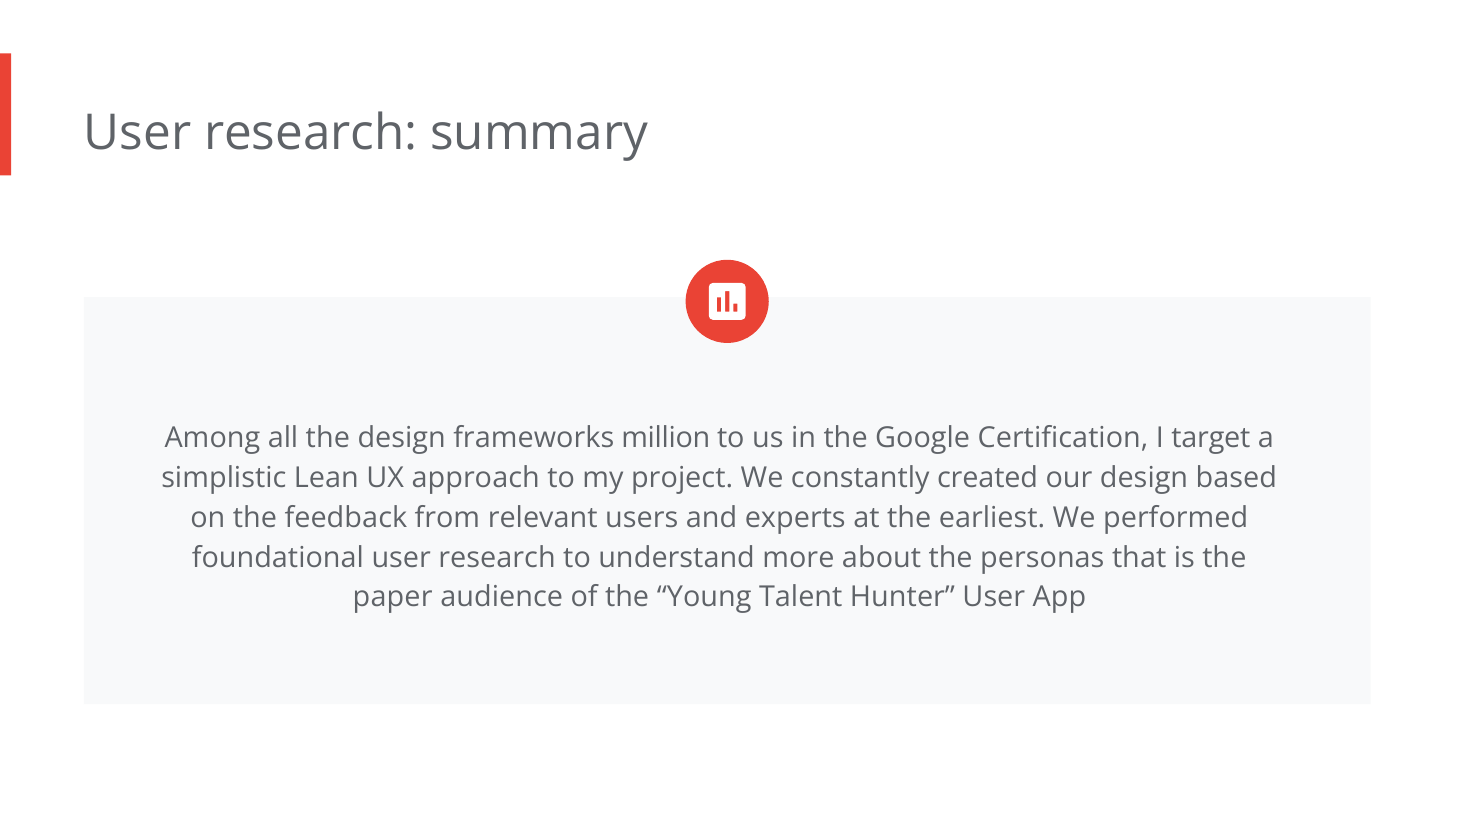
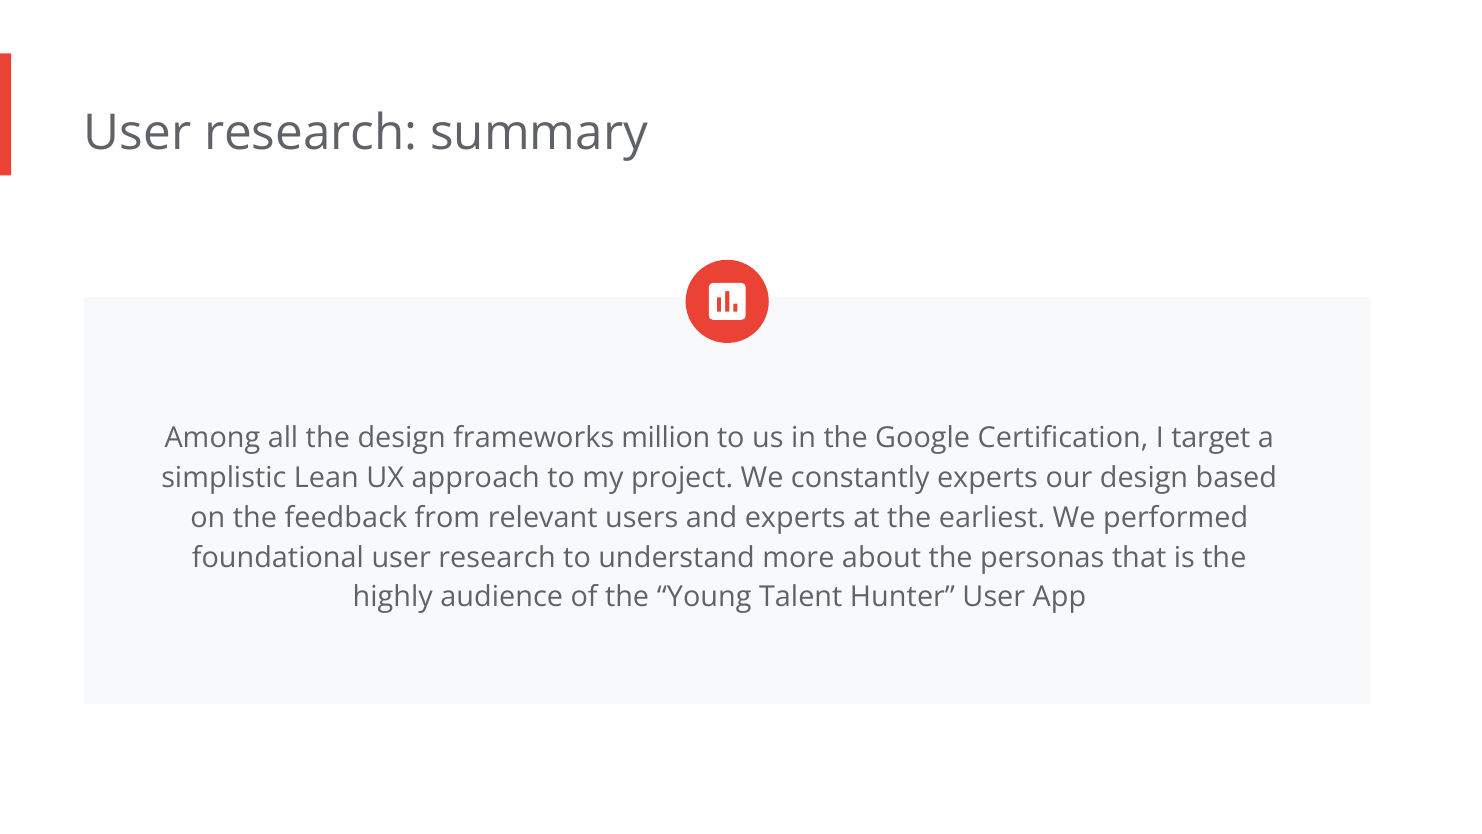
constantly created: created -> experts
paper: paper -> highly
